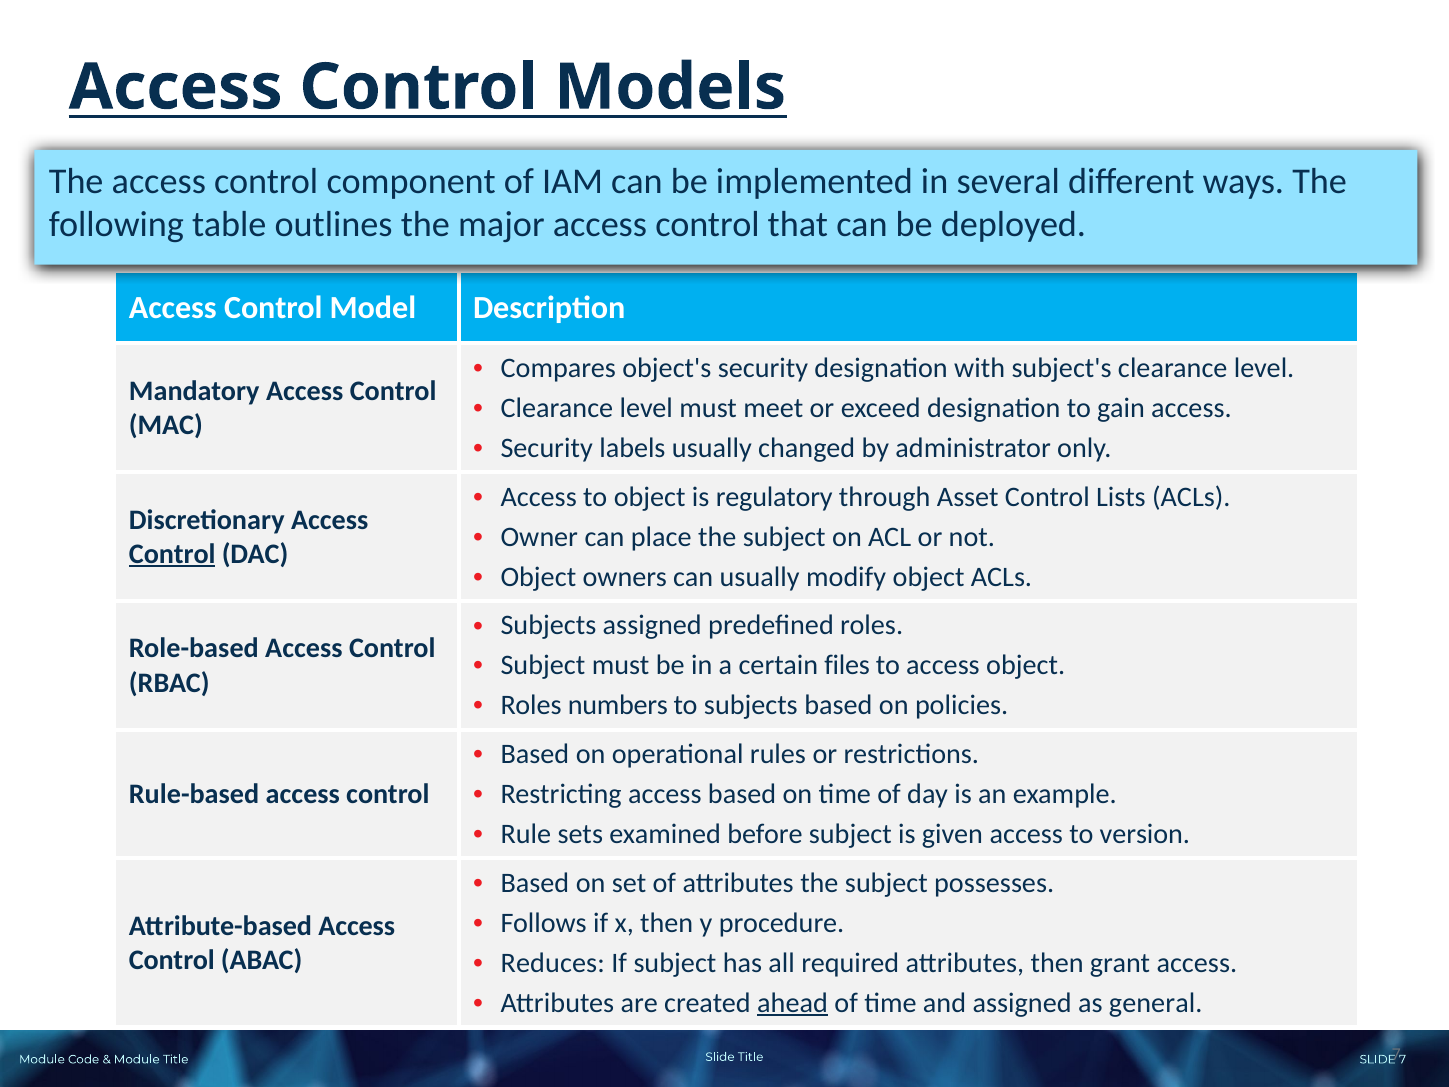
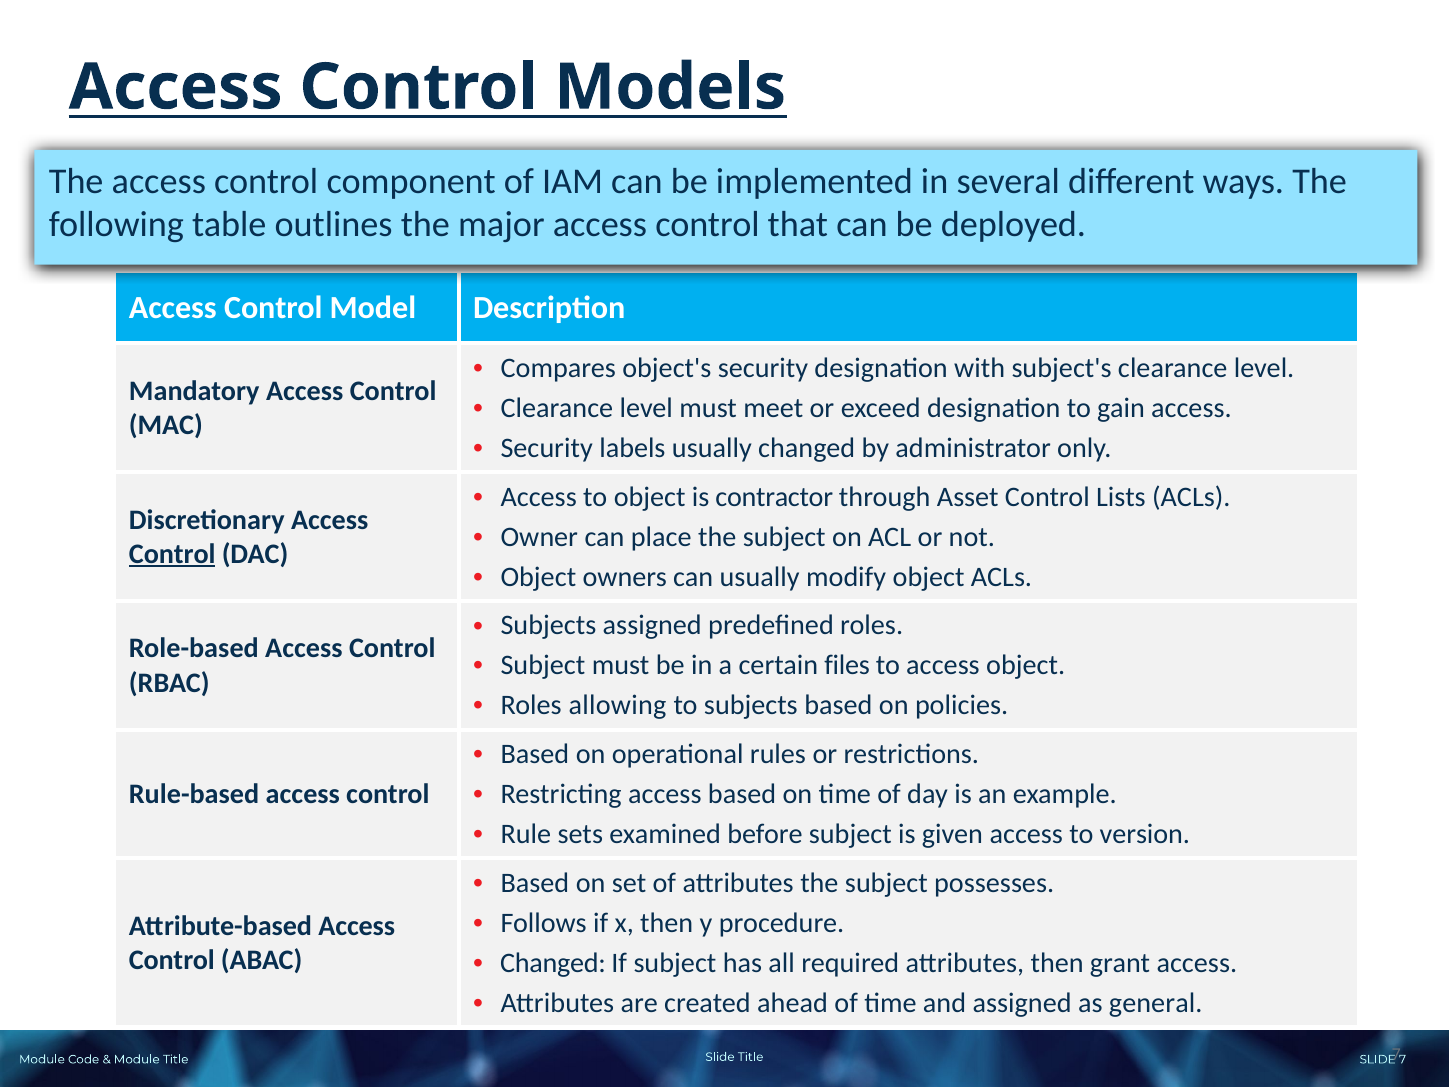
regulatory: regulatory -> contractor
numbers: numbers -> allowing
Reduces at (553, 963): Reduces -> Changed
ahead underline: present -> none
